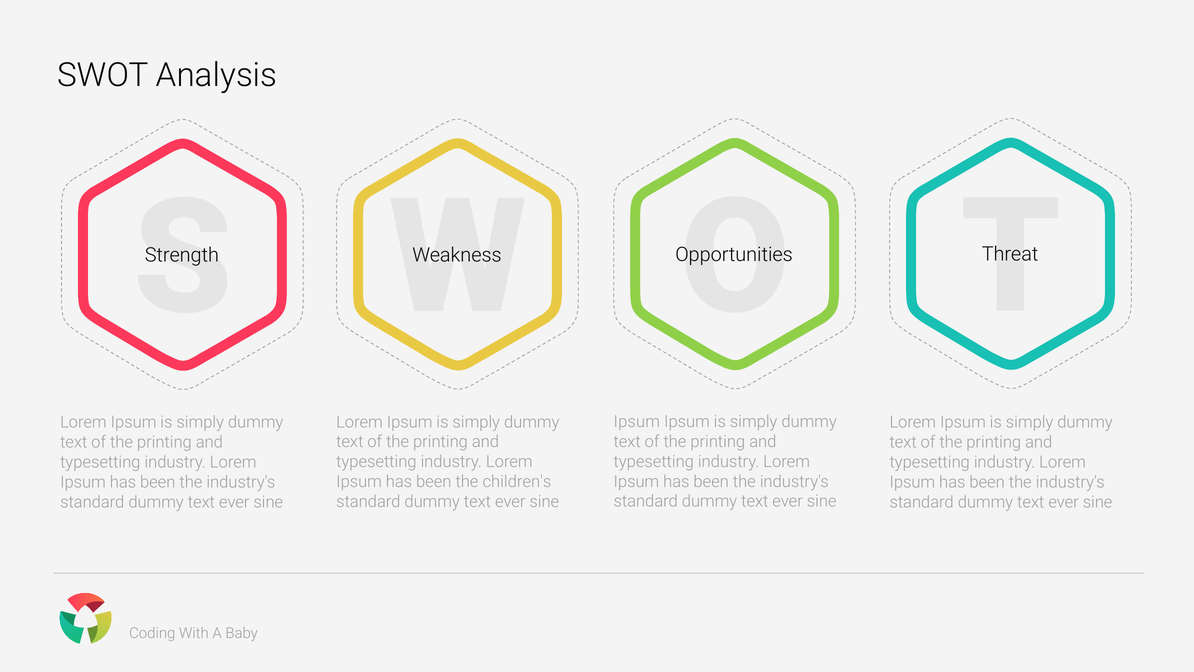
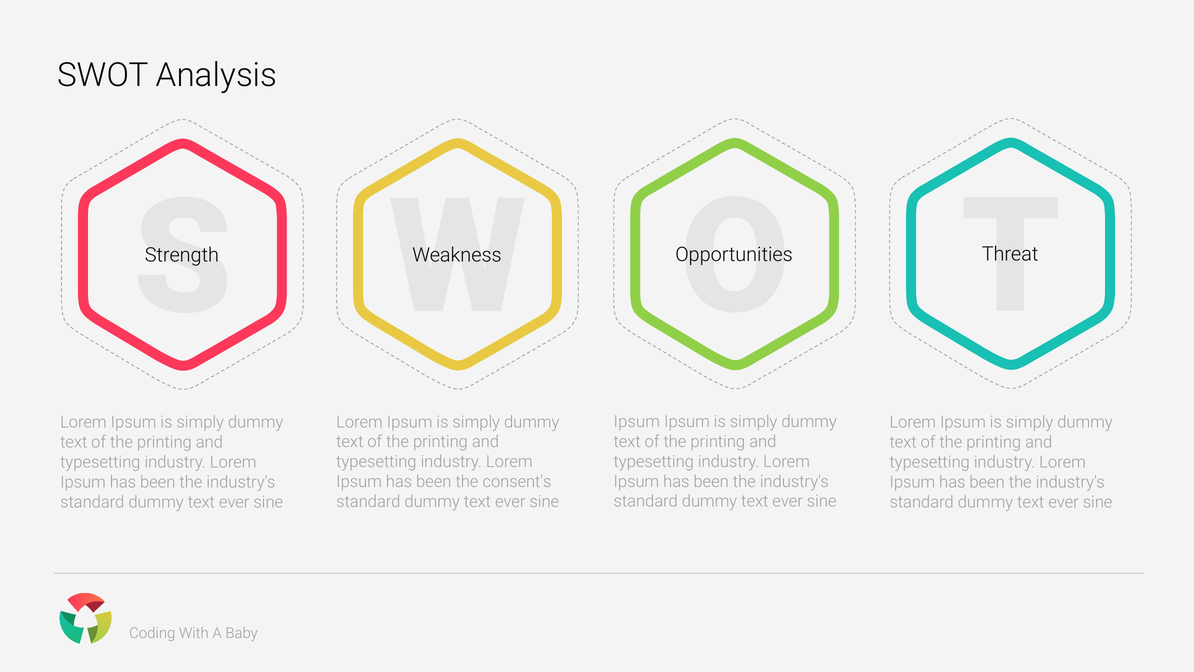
children's: children's -> consent's
